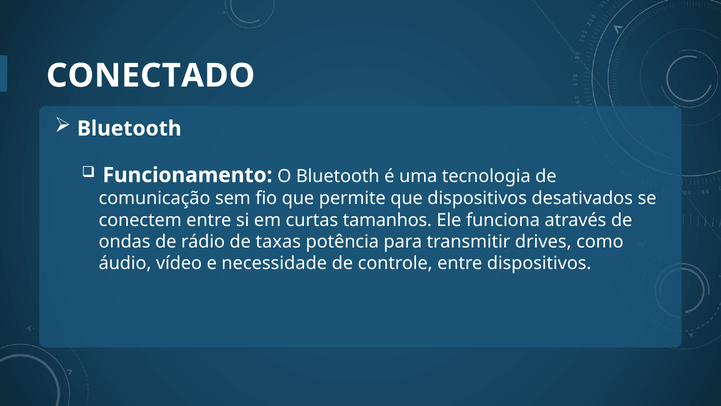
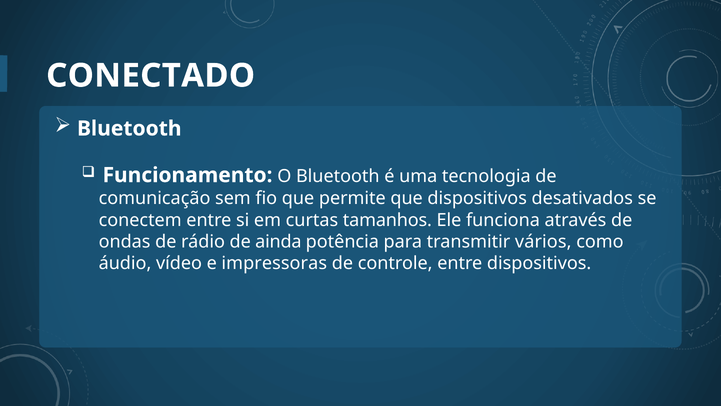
taxas: taxas -> ainda
drives: drives -> vários
necessidade: necessidade -> impressoras
